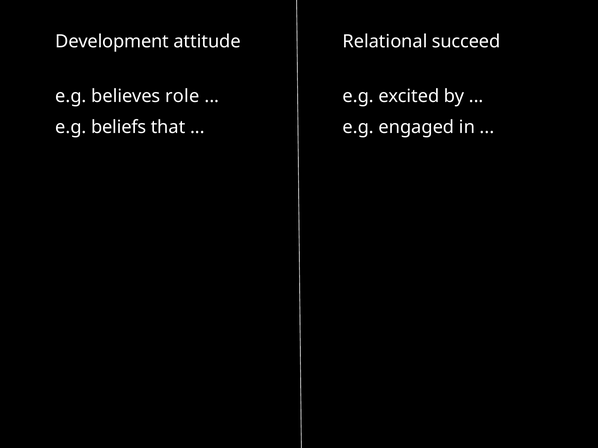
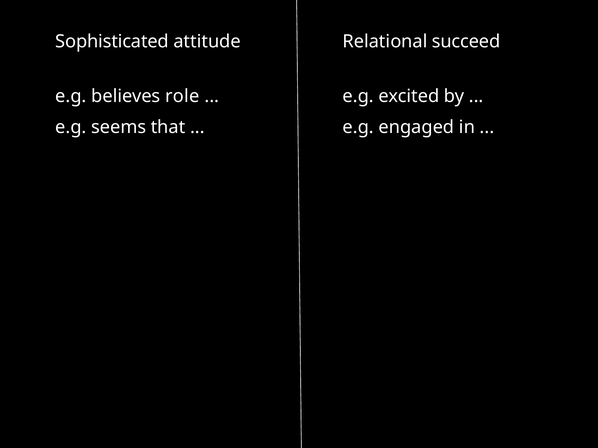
Development: Development -> Sophisticated
beliefs: beliefs -> seems
